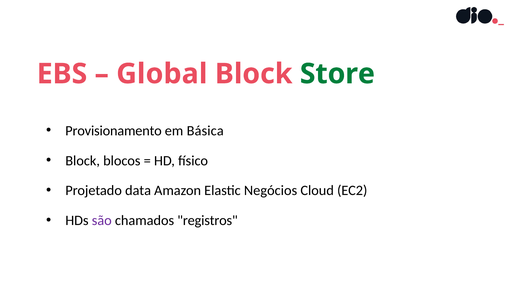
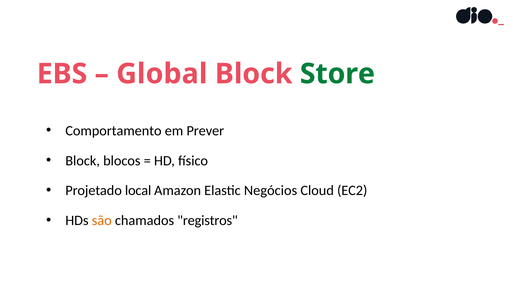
Provisionamento: Provisionamento -> Comportamento
Básica: Básica -> Prever
data: data -> local
são colour: purple -> orange
